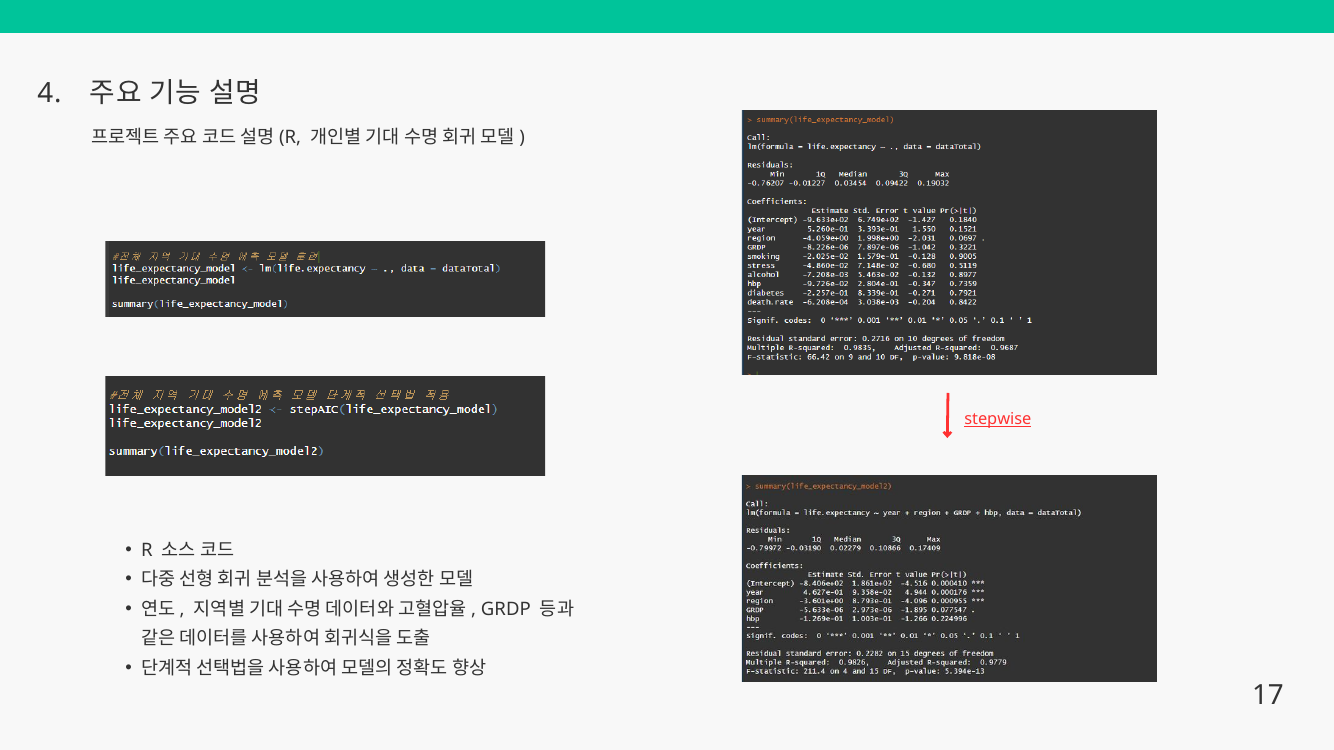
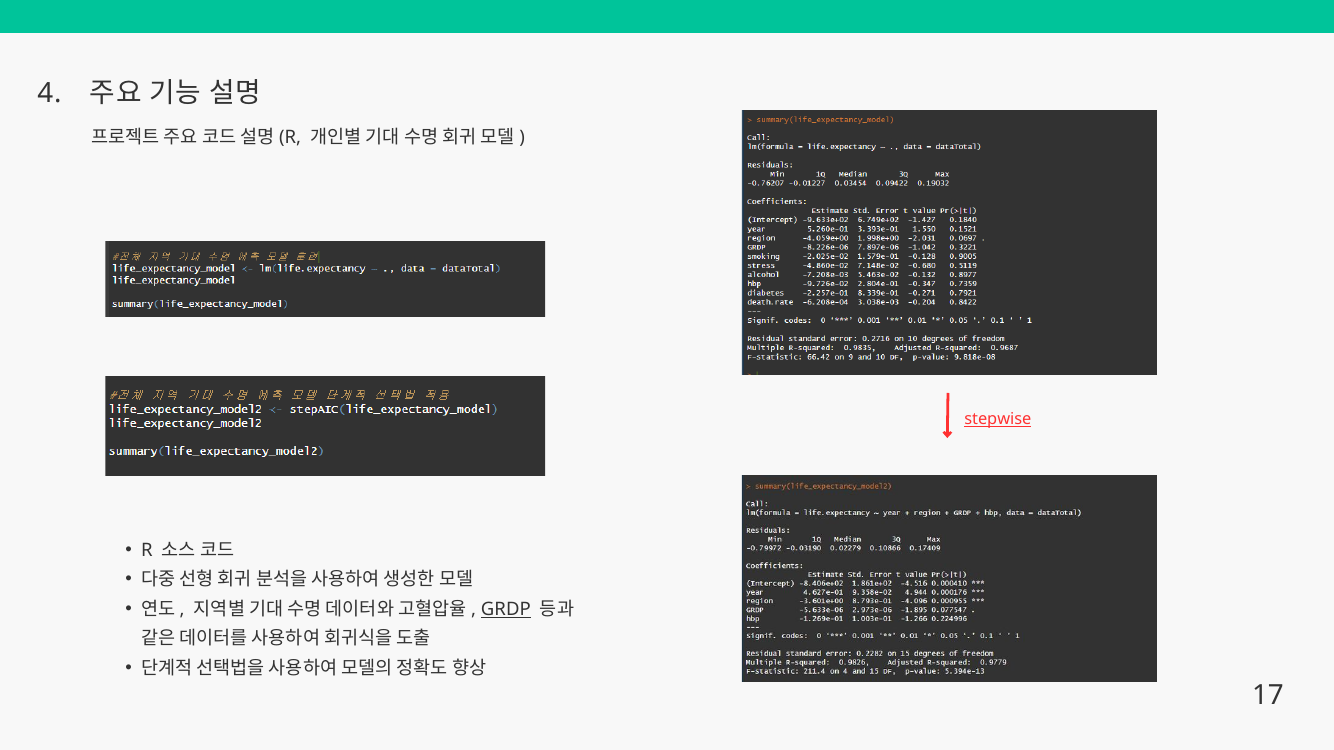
GRDP underline: none -> present
